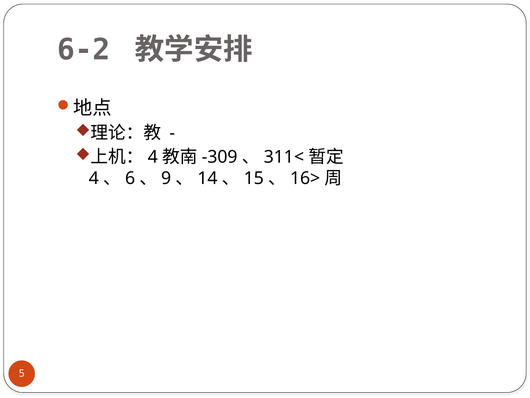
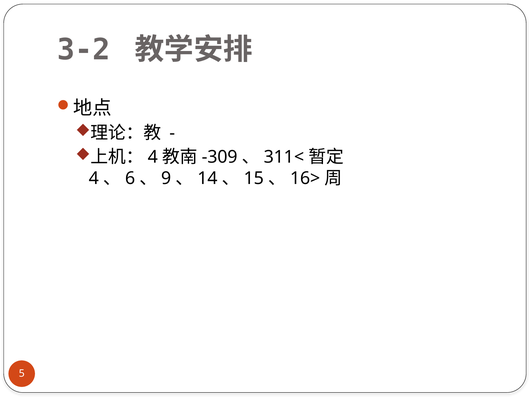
6-2: 6-2 -> 3-2
